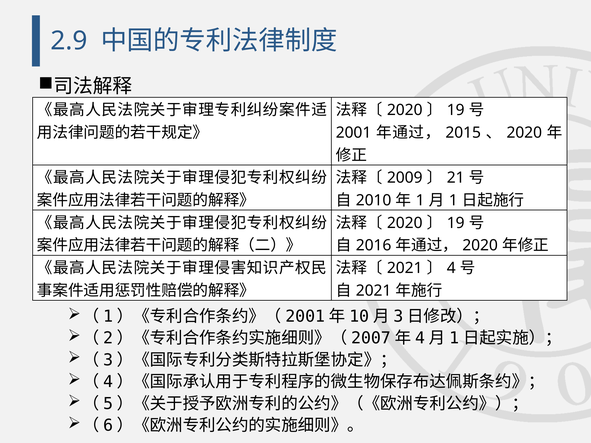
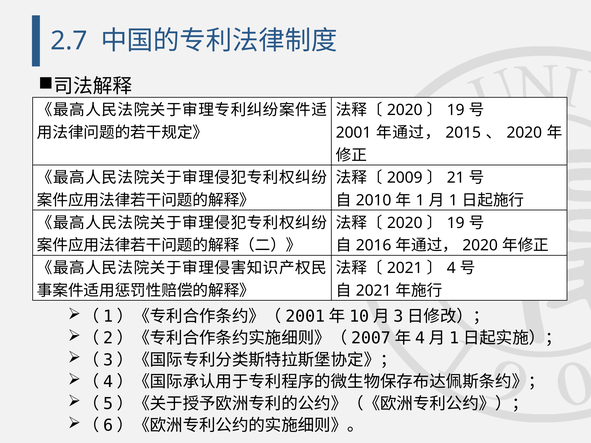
2.9: 2.9 -> 2.7
